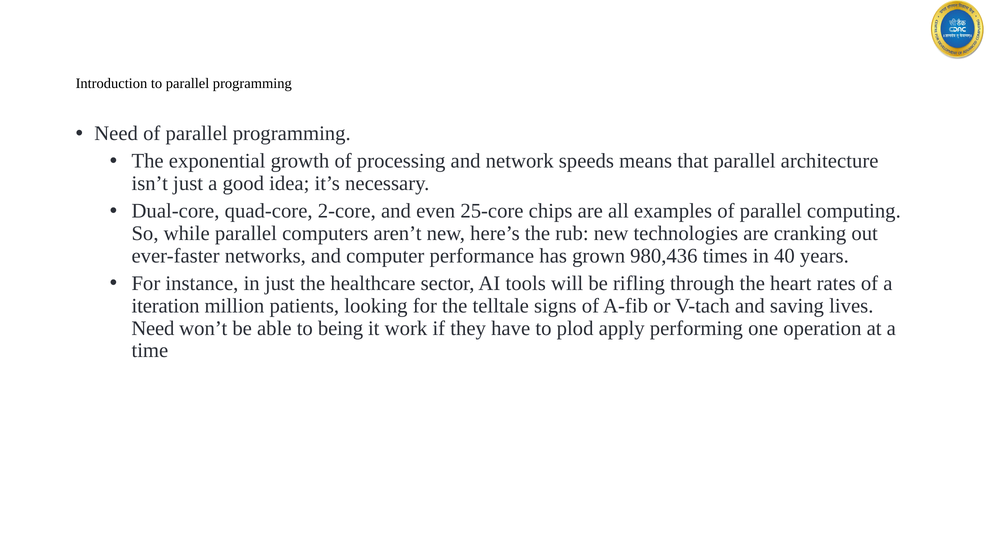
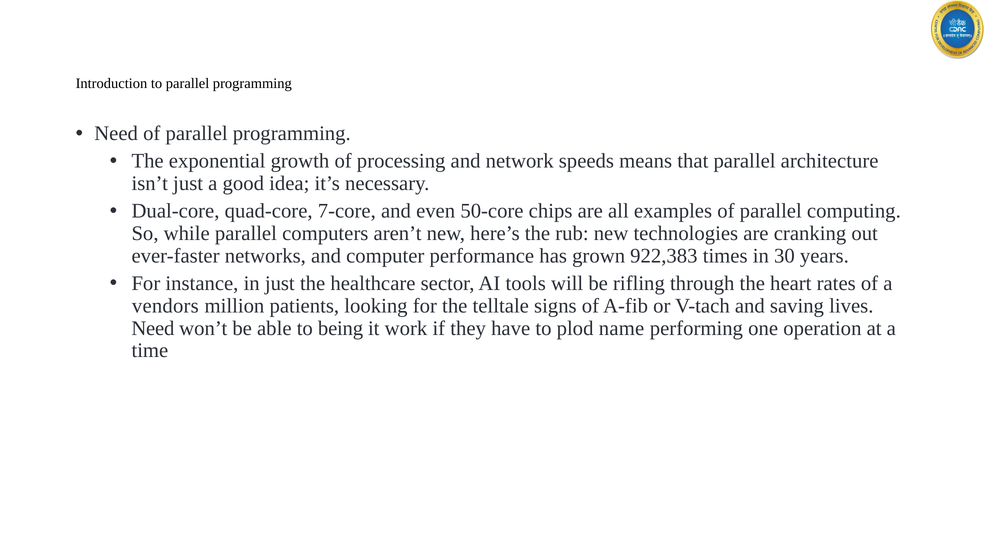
2-core: 2-core -> 7-core
25-core: 25-core -> 50-core
980,436: 980,436 -> 922,383
40: 40 -> 30
iteration: iteration -> vendors
apply: apply -> name
